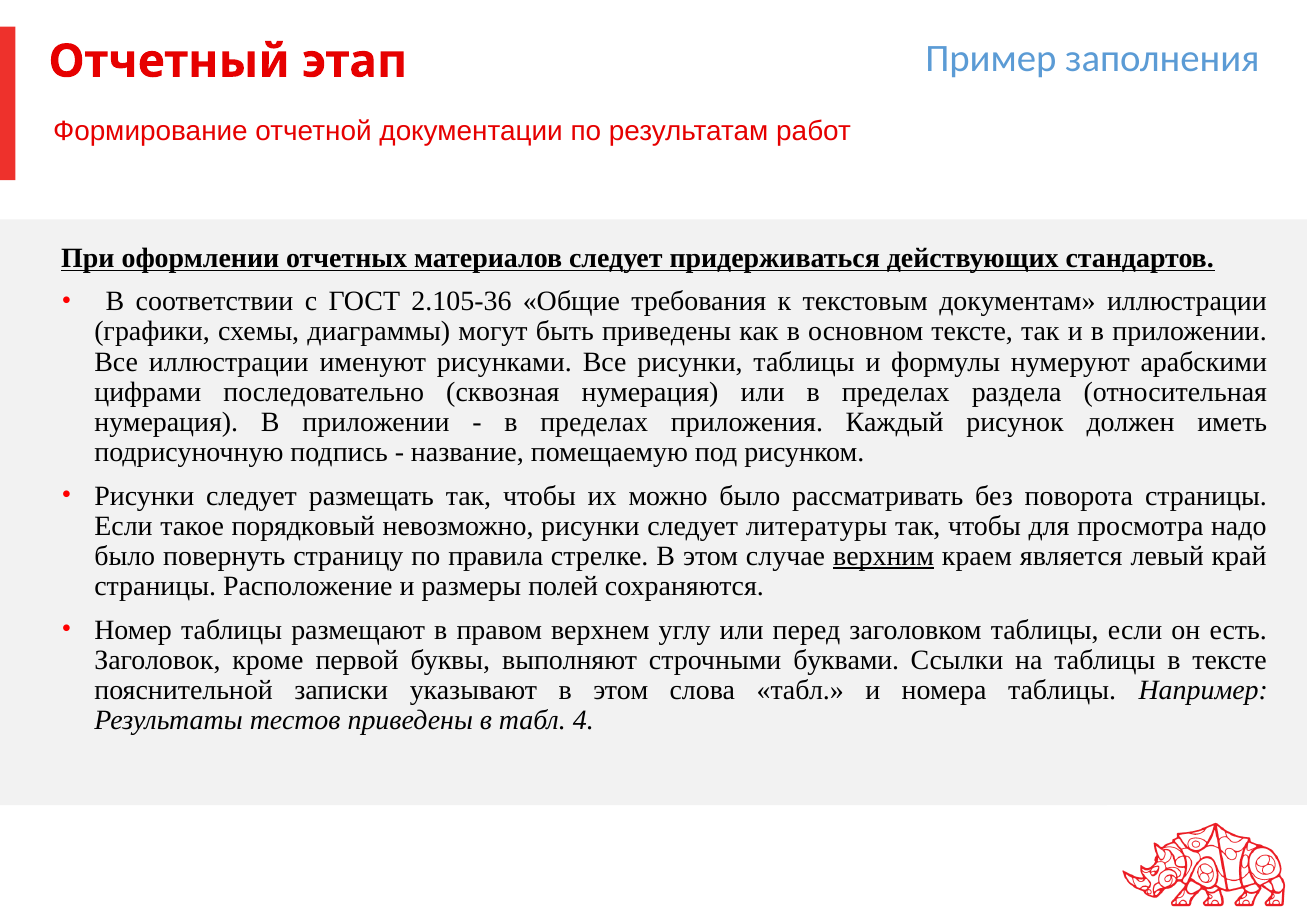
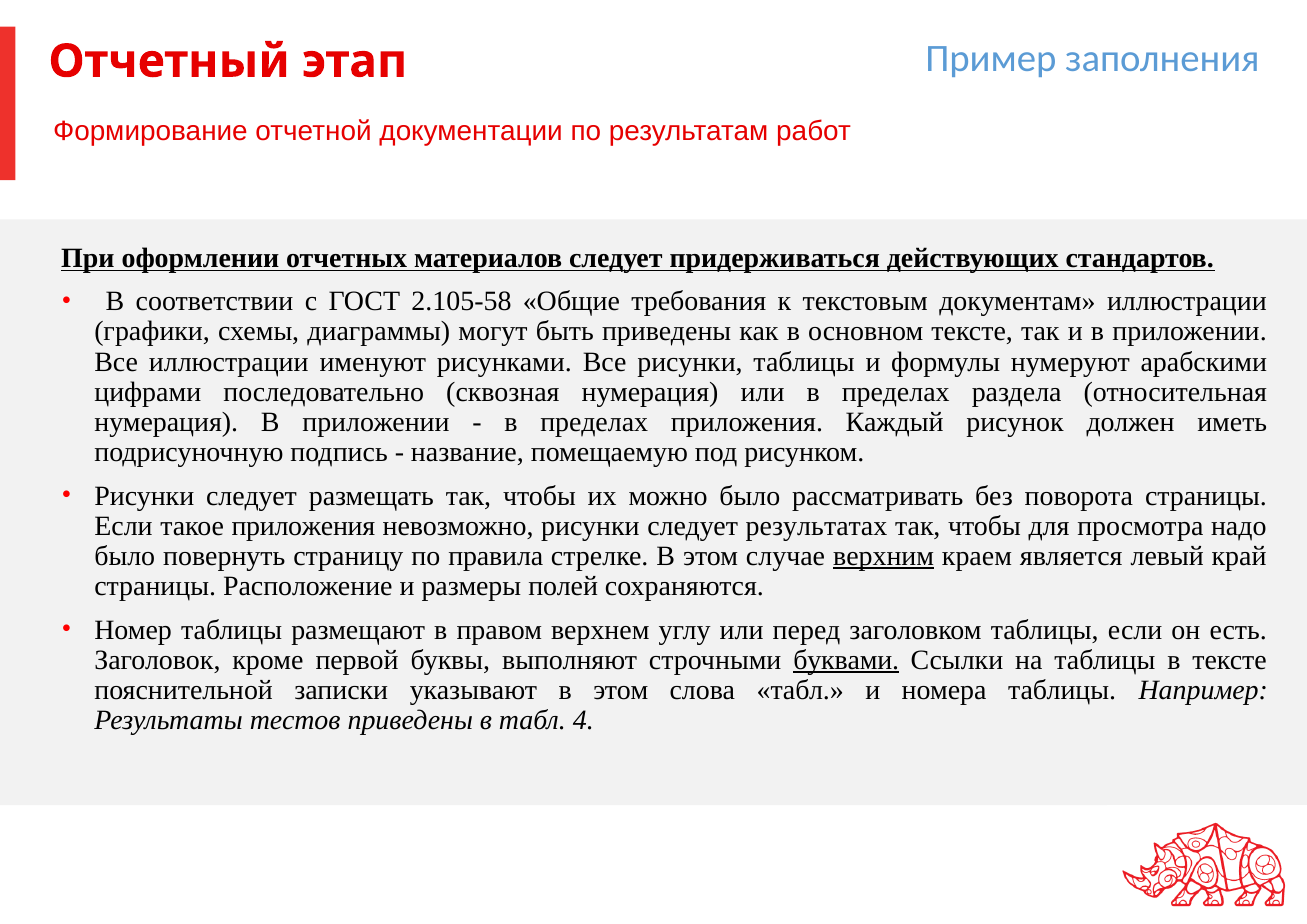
2.105-36: 2.105-36 -> 2.105-58
такое порядковый: порядковый -> приложения
литературы: литературы -> результатах
буквами underline: none -> present
